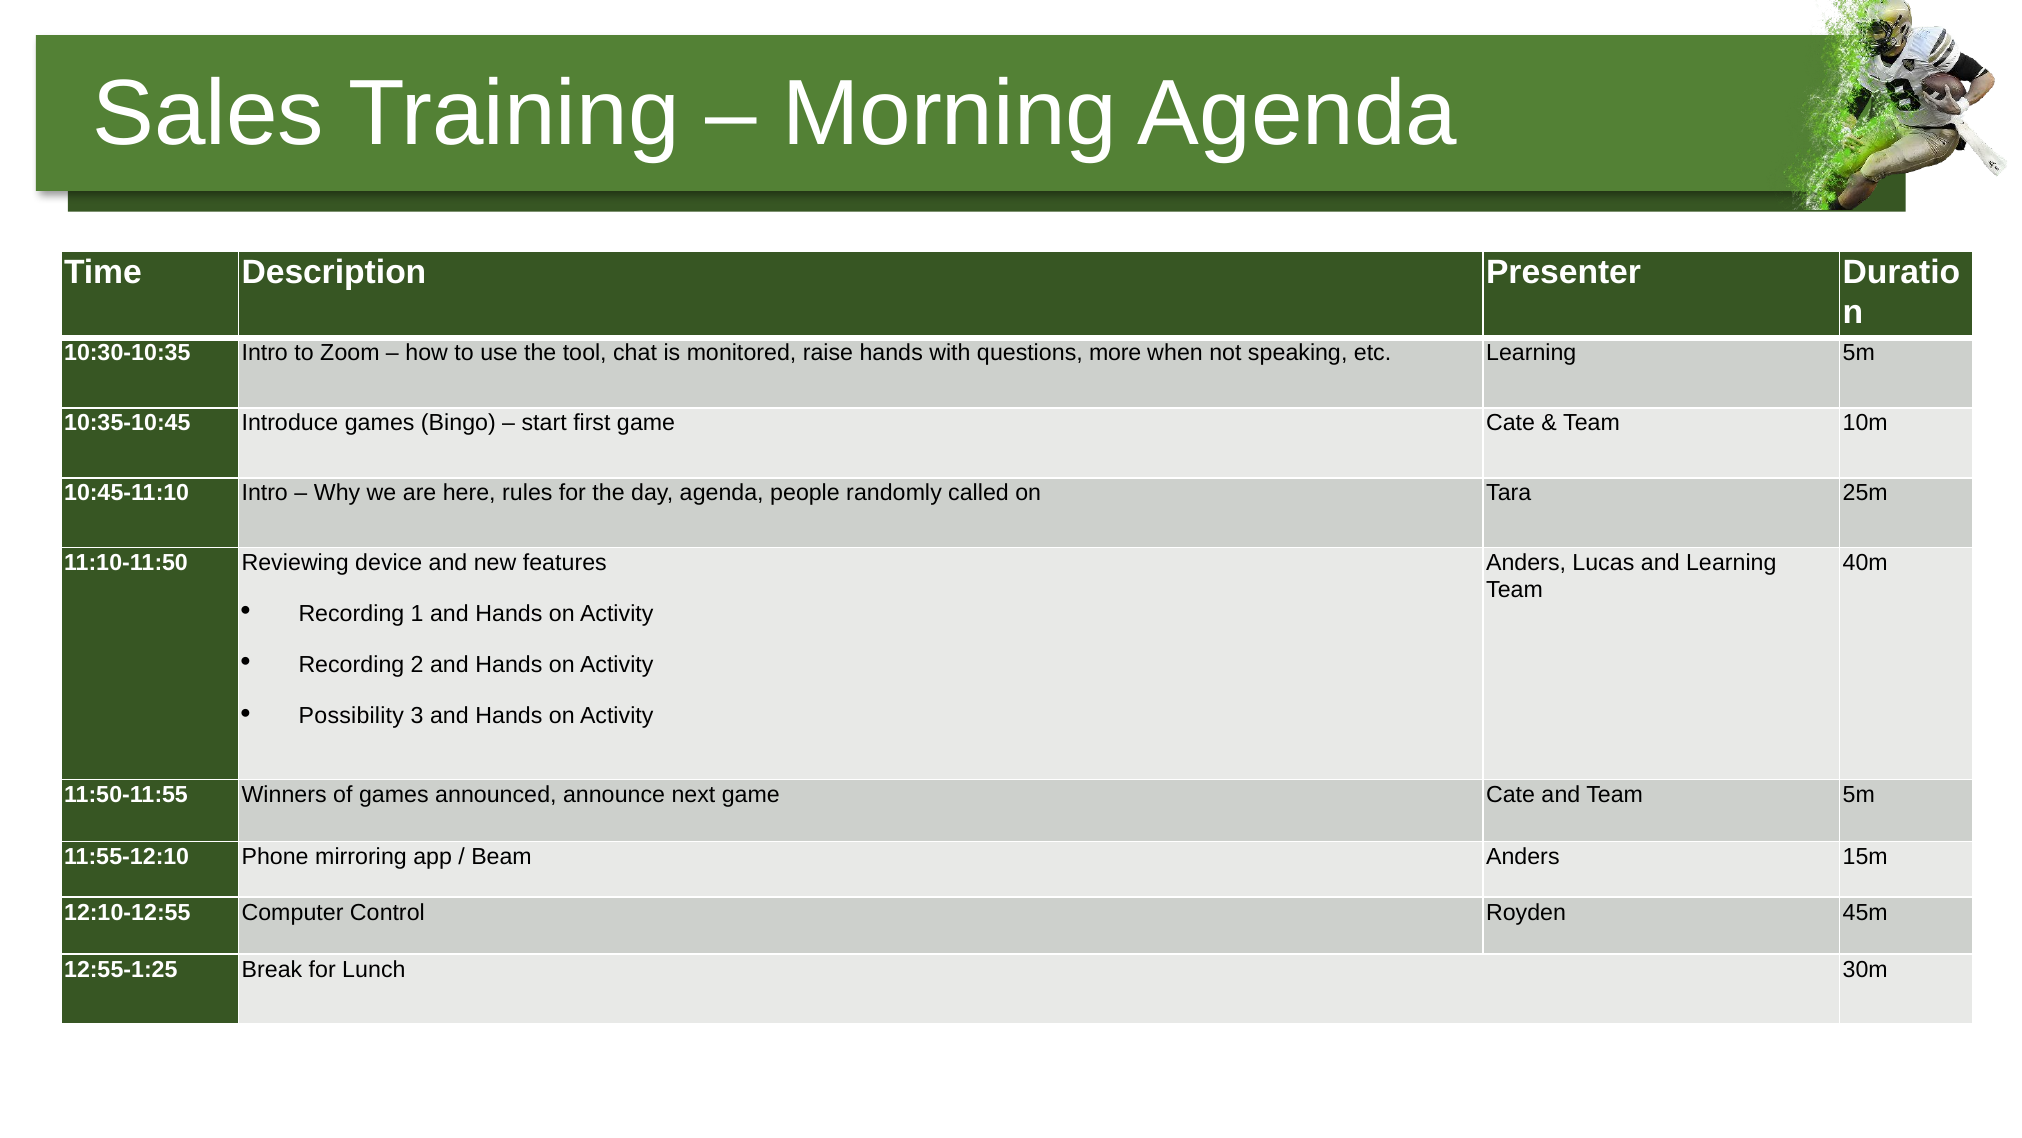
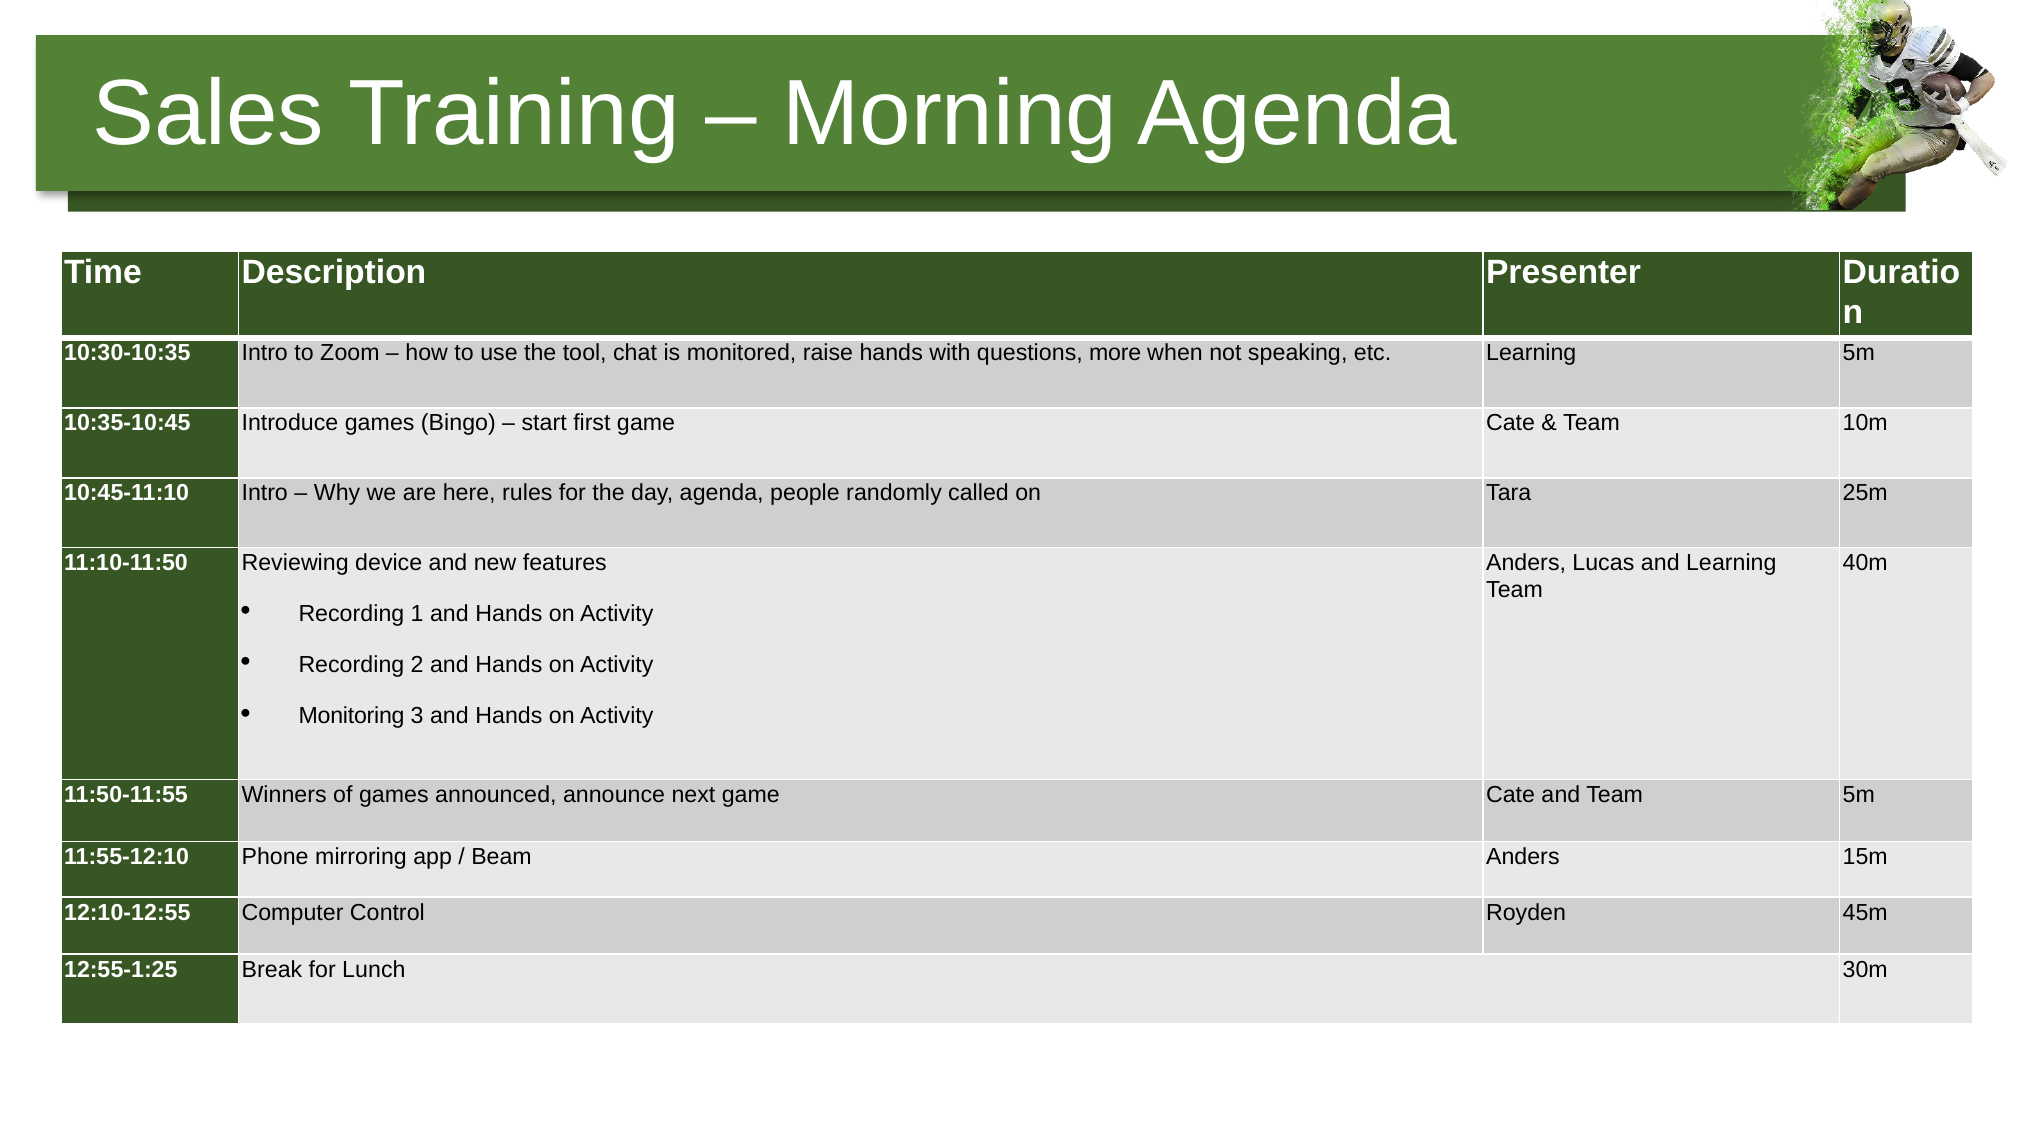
Possibility: Possibility -> Monitoring
